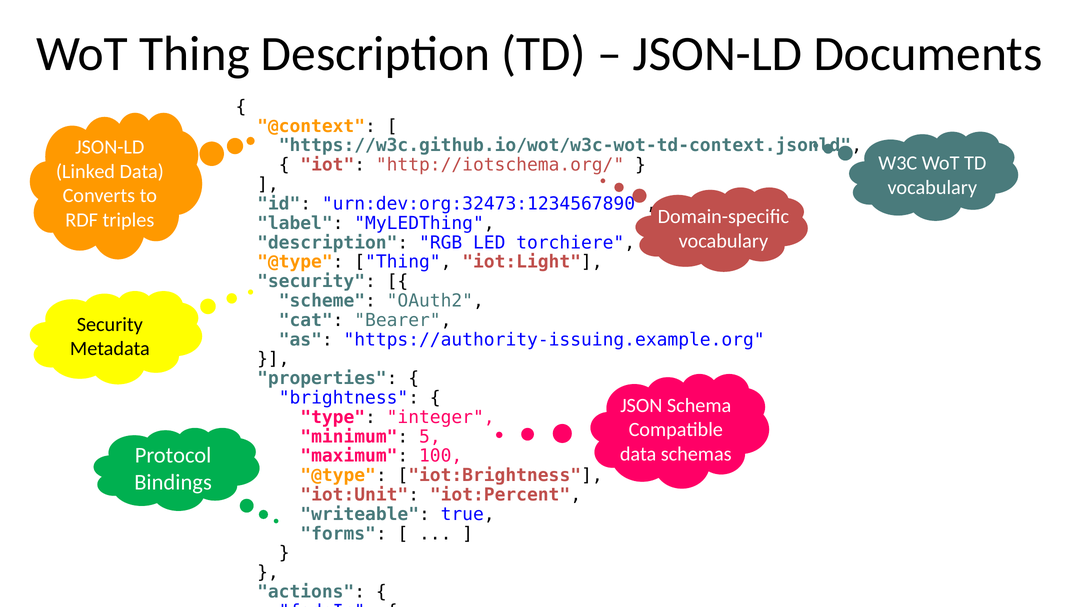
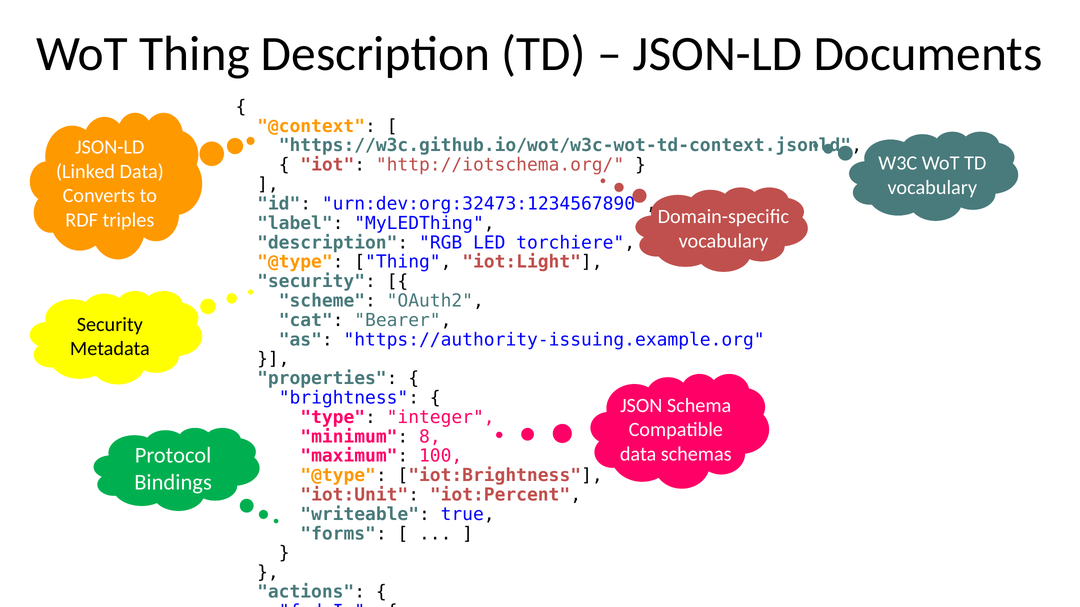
5: 5 -> 8
